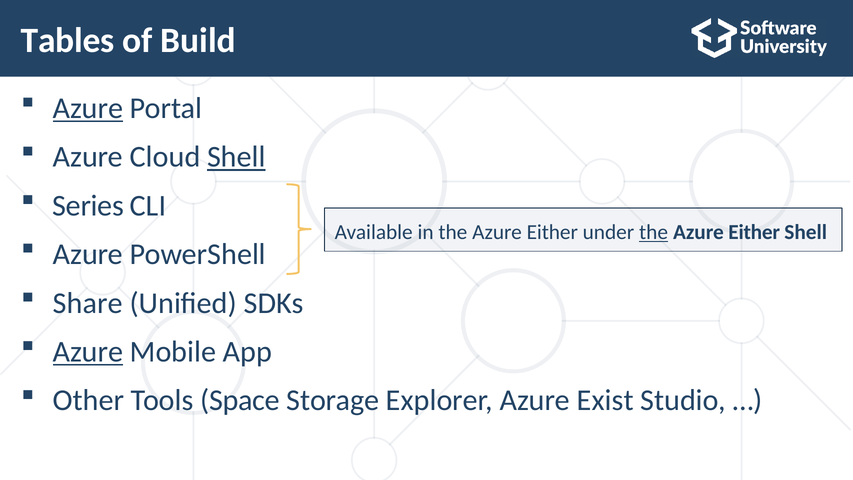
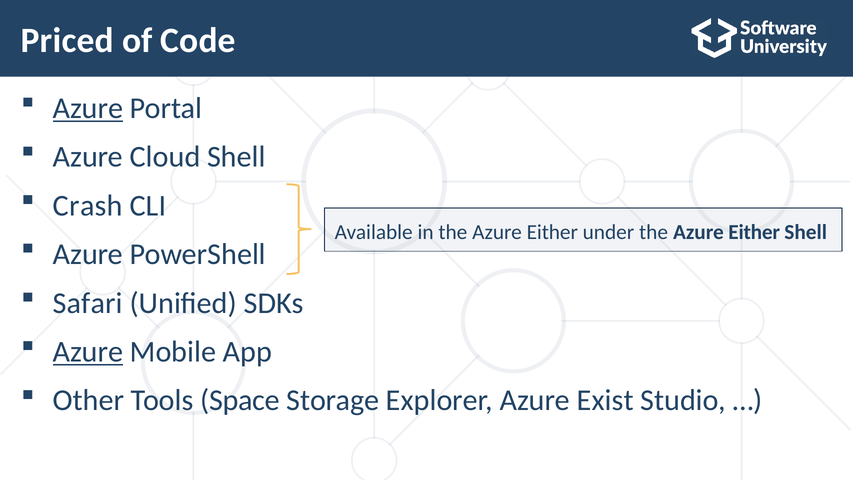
Tables: Tables -> Priced
Build: Build -> Code
Shell at (236, 157) underline: present -> none
Series: Series -> Crash
the at (654, 232) underline: present -> none
Share: Share -> Safari
